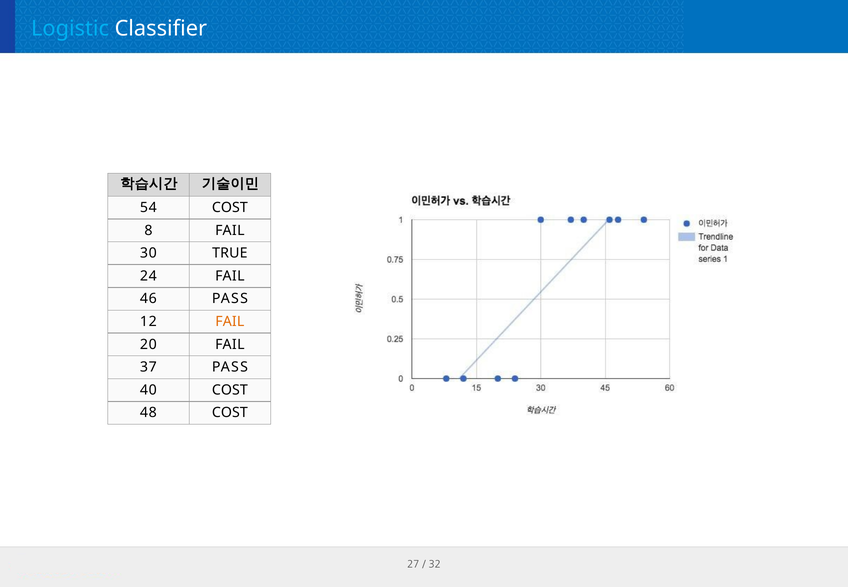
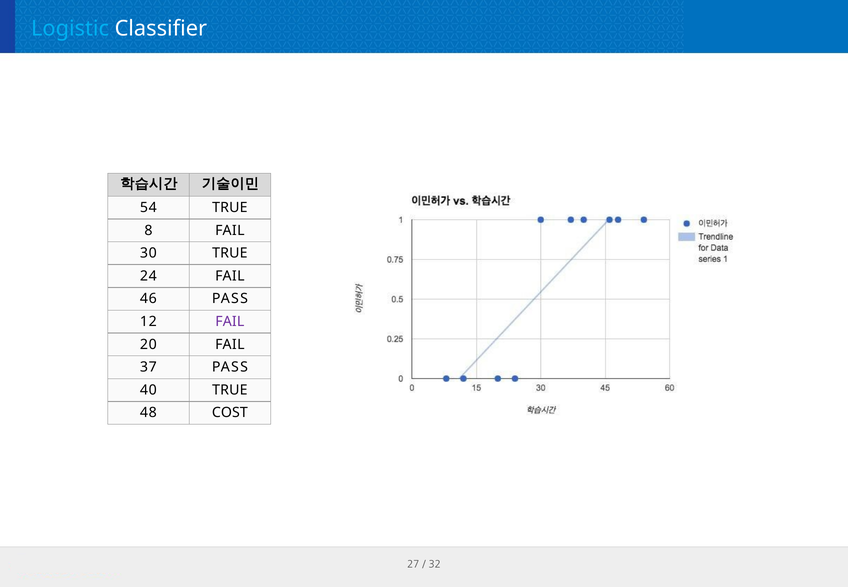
54 COST: COST -> TRUE
FAIL at (230, 322) colour: orange -> purple
40 COST: COST -> TRUE
